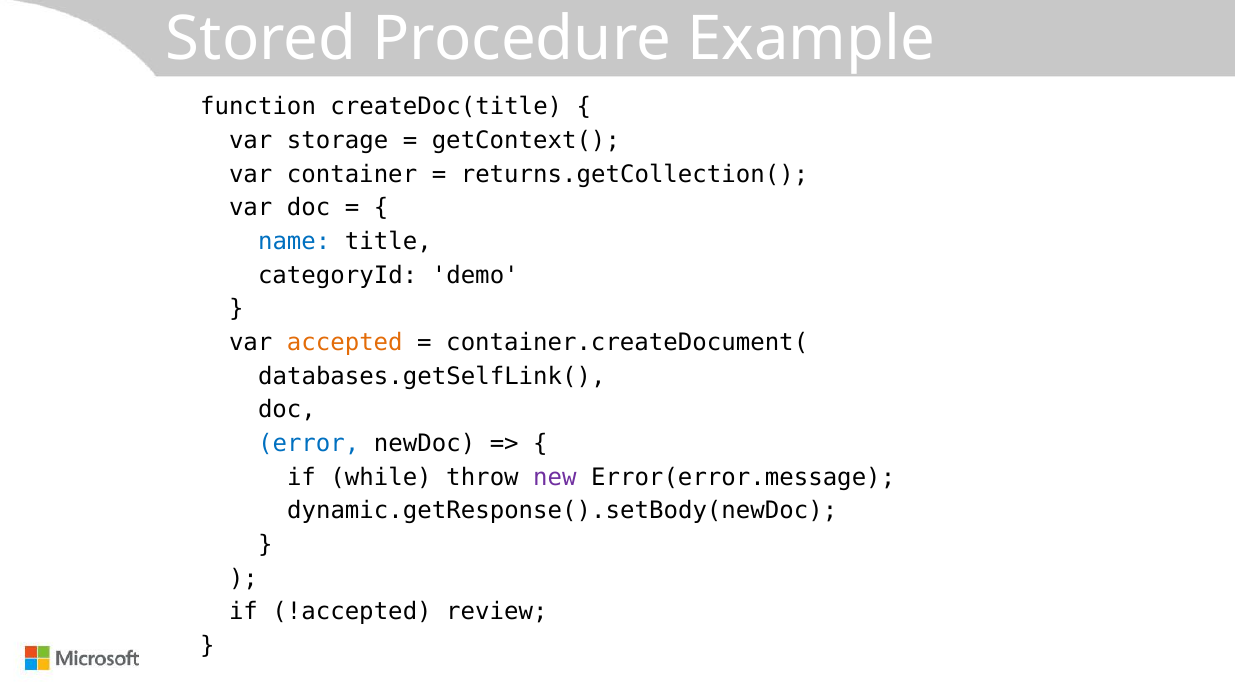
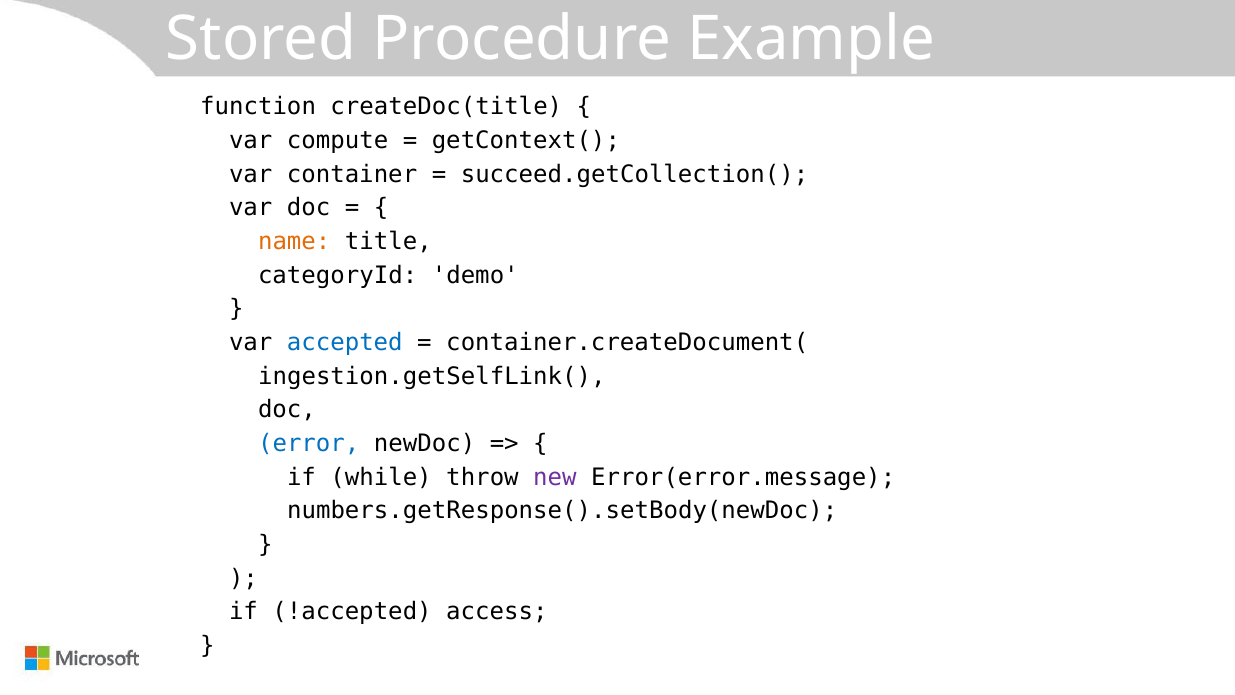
storage: storage -> compute
returns.getCollection(: returns.getCollection( -> succeed.getCollection(
name colour: blue -> orange
accepted colour: orange -> blue
databases.getSelfLink(: databases.getSelfLink( -> ingestion.getSelfLink(
dynamic.getResponse().setBody(newDoc: dynamic.getResponse().setBody(newDoc -> numbers.getResponse().setBody(newDoc
review: review -> access
